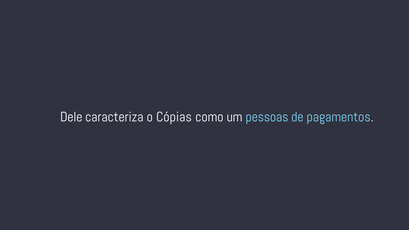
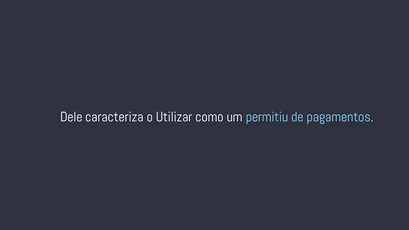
Cópias: Cópias -> Utilizar
pessoas: pessoas -> permitiu
